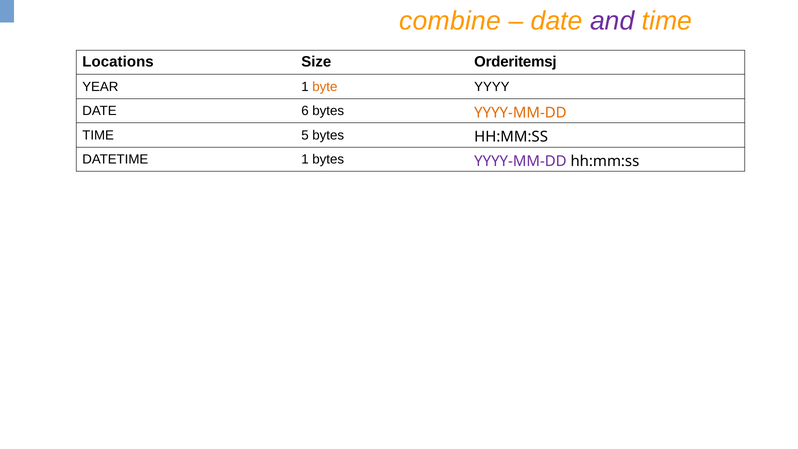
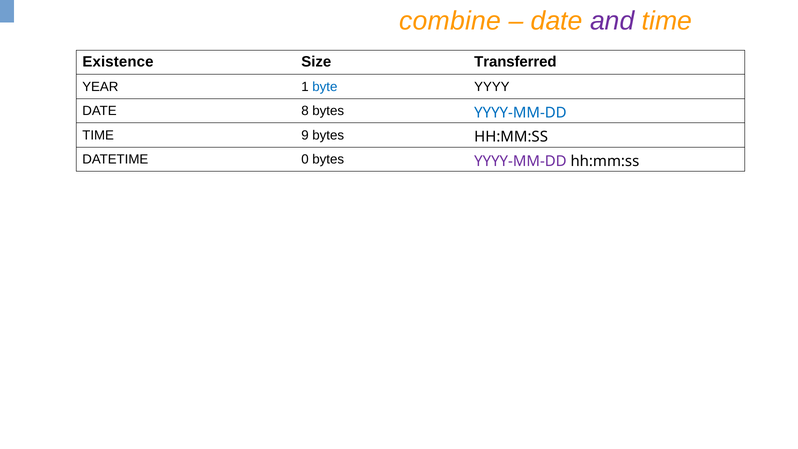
Locations: Locations -> Existence
Orderitemsj: Orderitemsj -> Transferred
byte colour: orange -> blue
6: 6 -> 8
YYYY-MM-DD at (520, 113) colour: orange -> blue
5: 5 -> 9
DATETIME 1: 1 -> 0
